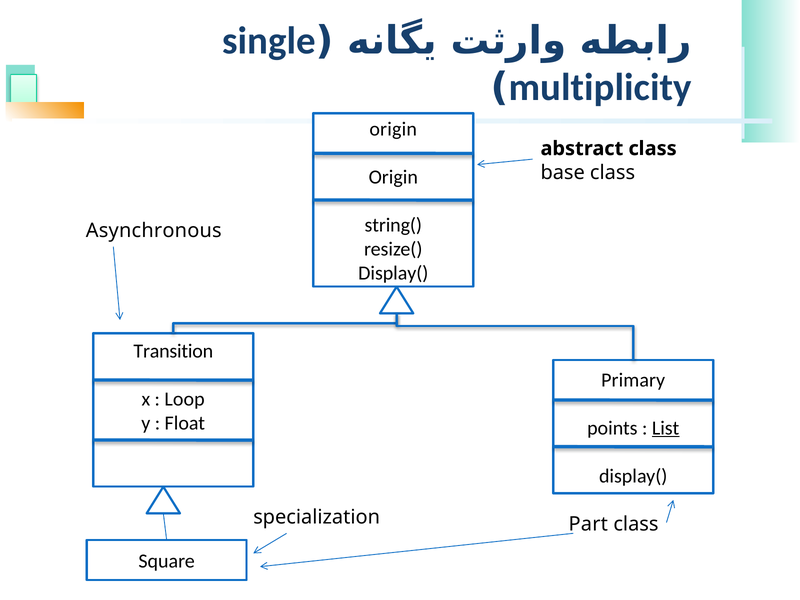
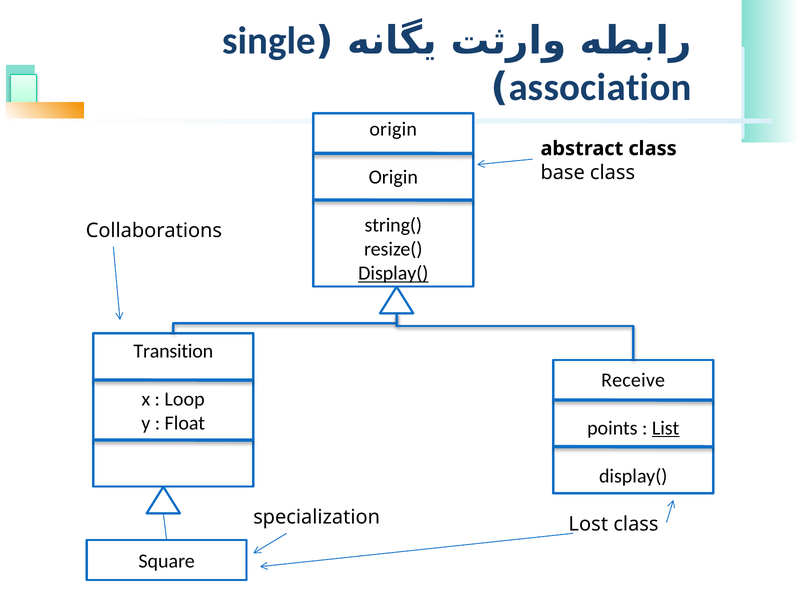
multiplicity: multiplicity -> association
Asynchronous: Asynchronous -> Collaborations
Display( at (393, 273) underline: none -> present
Primary: Primary -> Receive
Part: Part -> Lost
